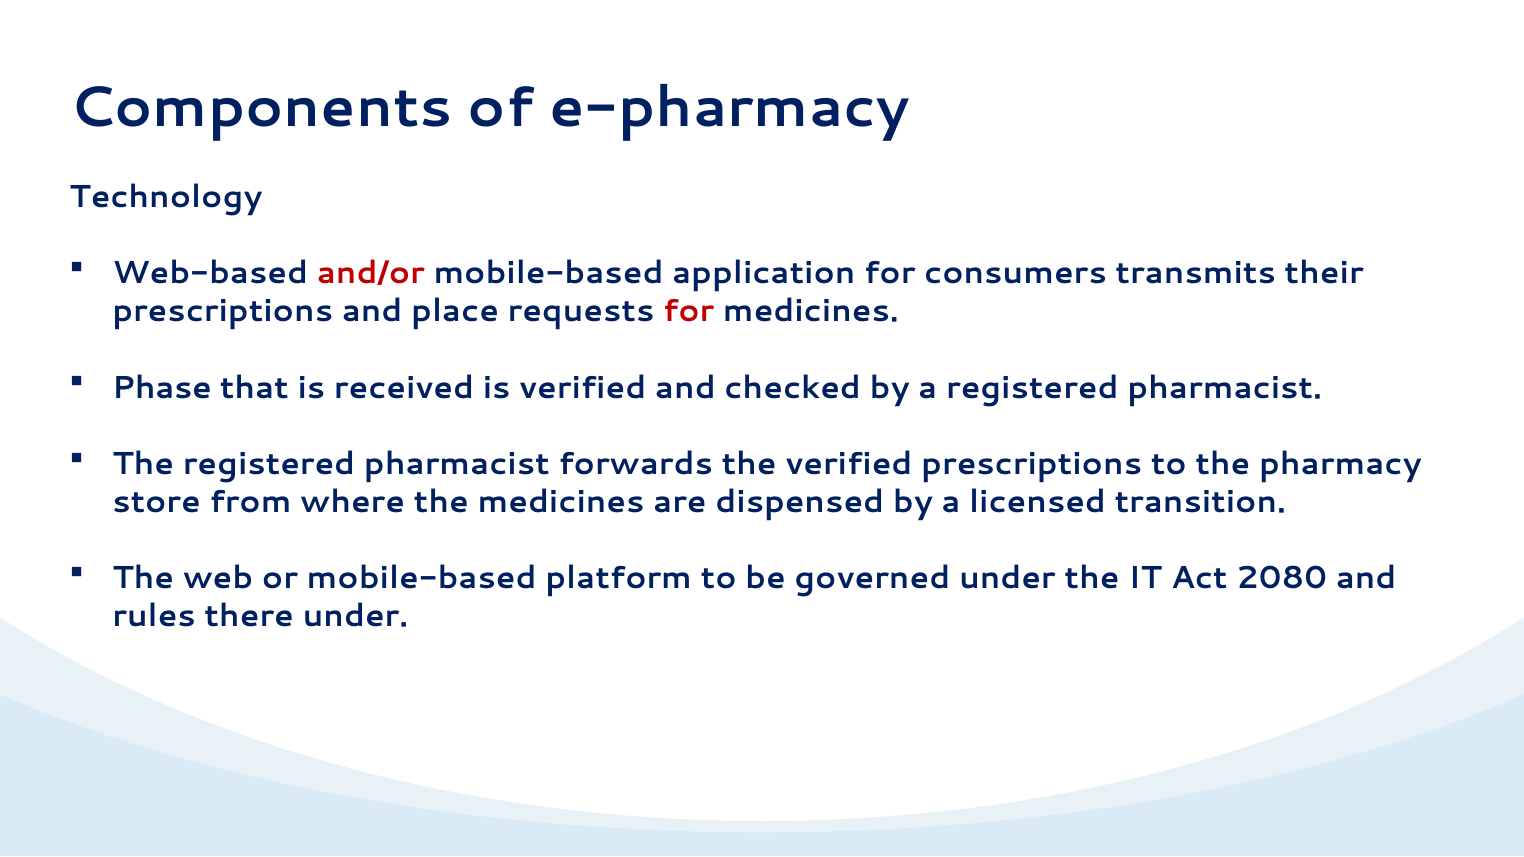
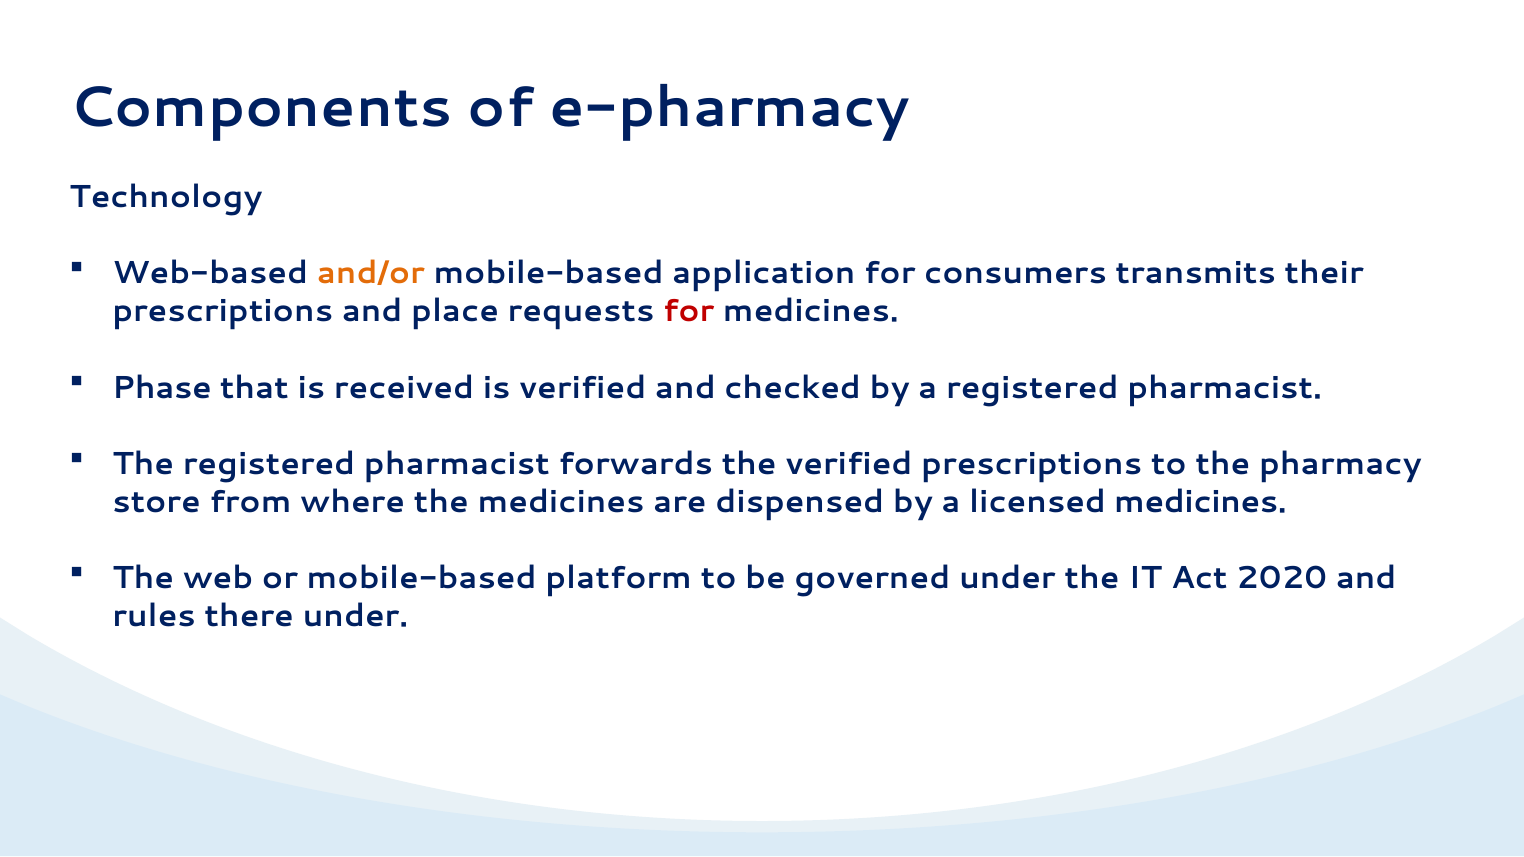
and/or colour: red -> orange
licensed transition: transition -> medicines
2080: 2080 -> 2020
